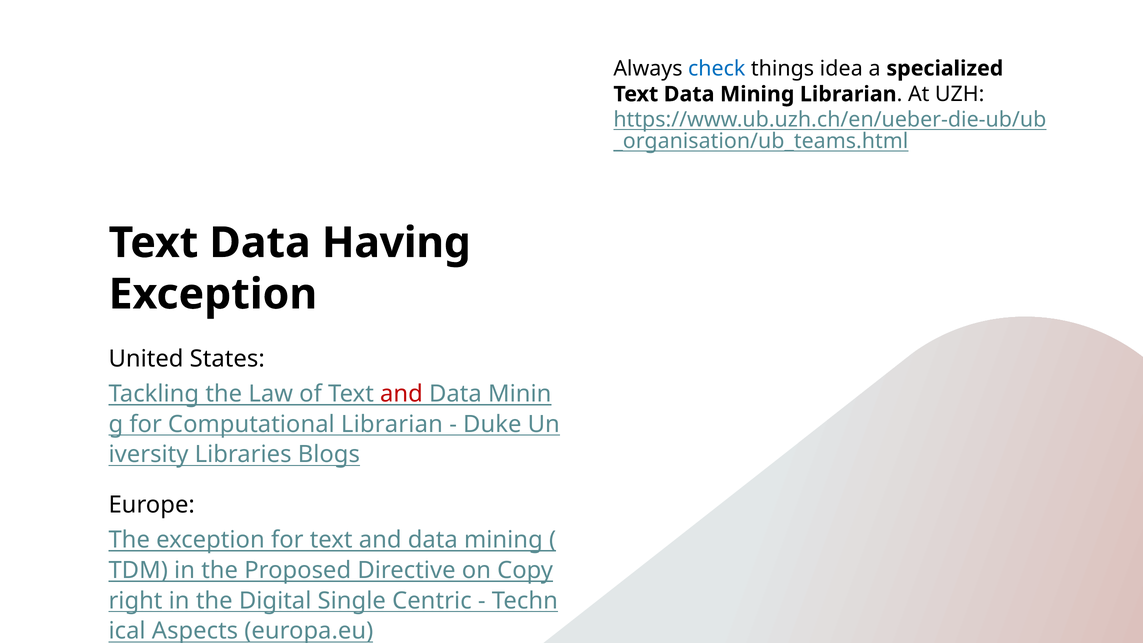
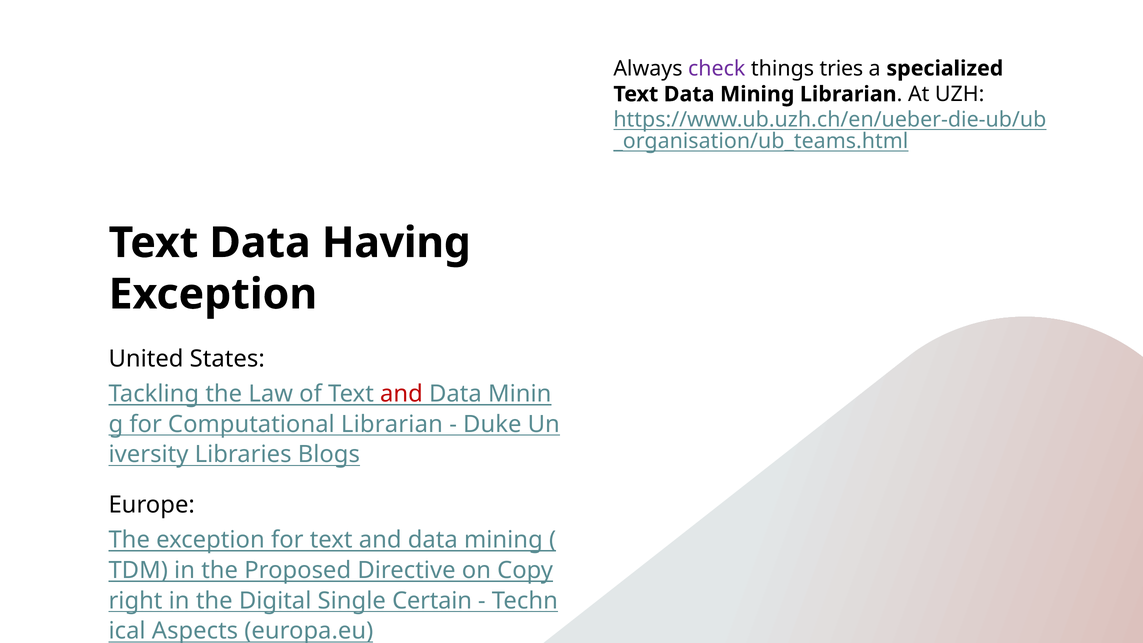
check colour: blue -> purple
idea: idea -> tries
Centric: Centric -> Certain
